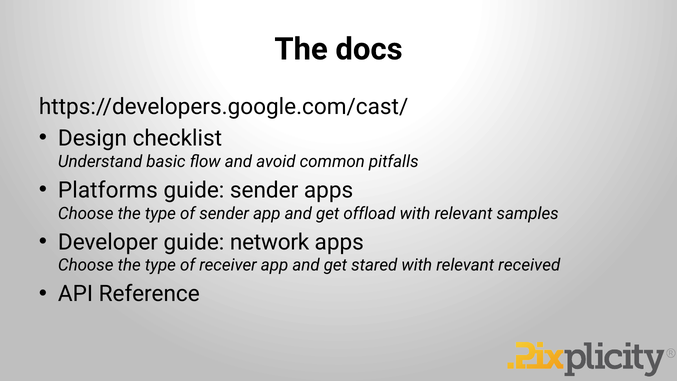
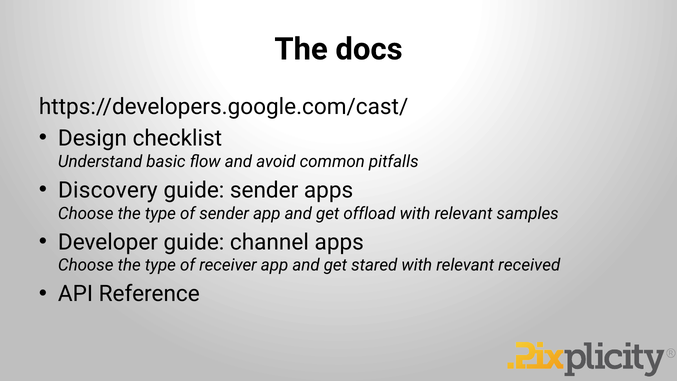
Platforms: Platforms -> Discovery
network: network -> channel
